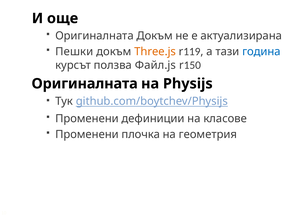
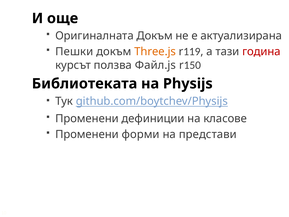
година colour: blue -> red
Оригиналната at (85, 84): Оригиналната -> Библиотеката
плочка: плочка -> форми
геометрия: геометрия -> представи
